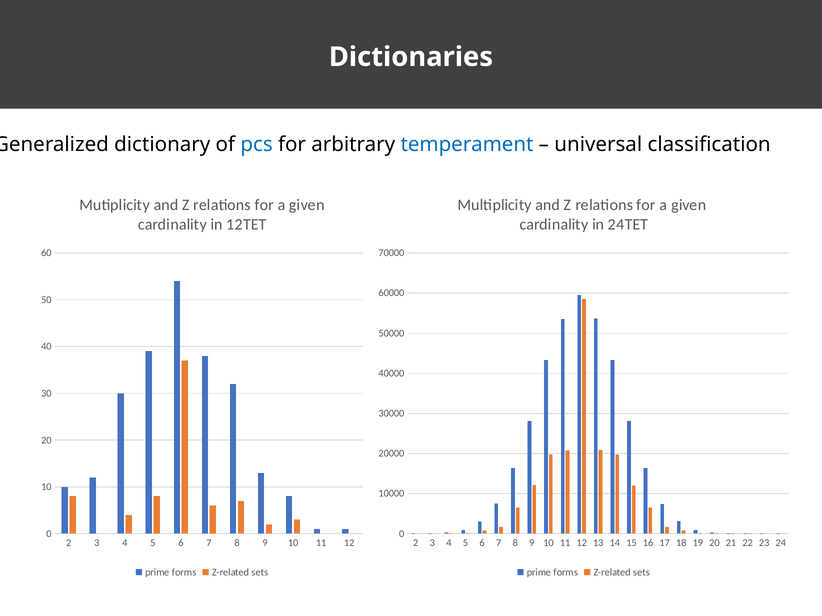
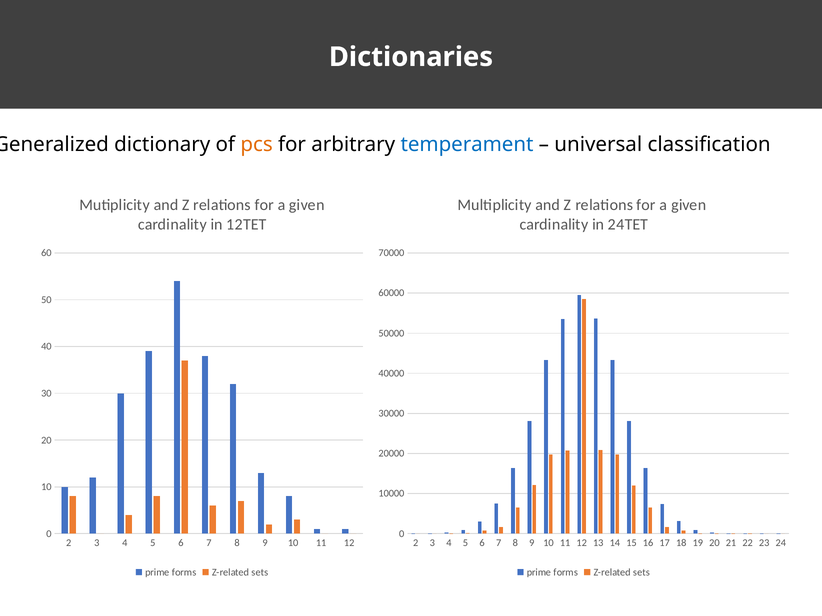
pcs colour: blue -> orange
